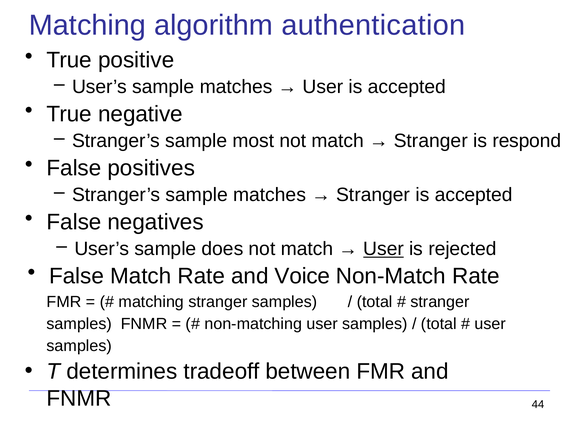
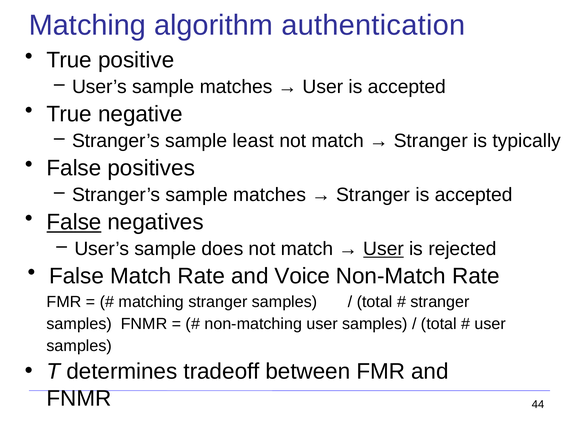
most: most -> least
respond: respond -> typically
False at (74, 222) underline: none -> present
